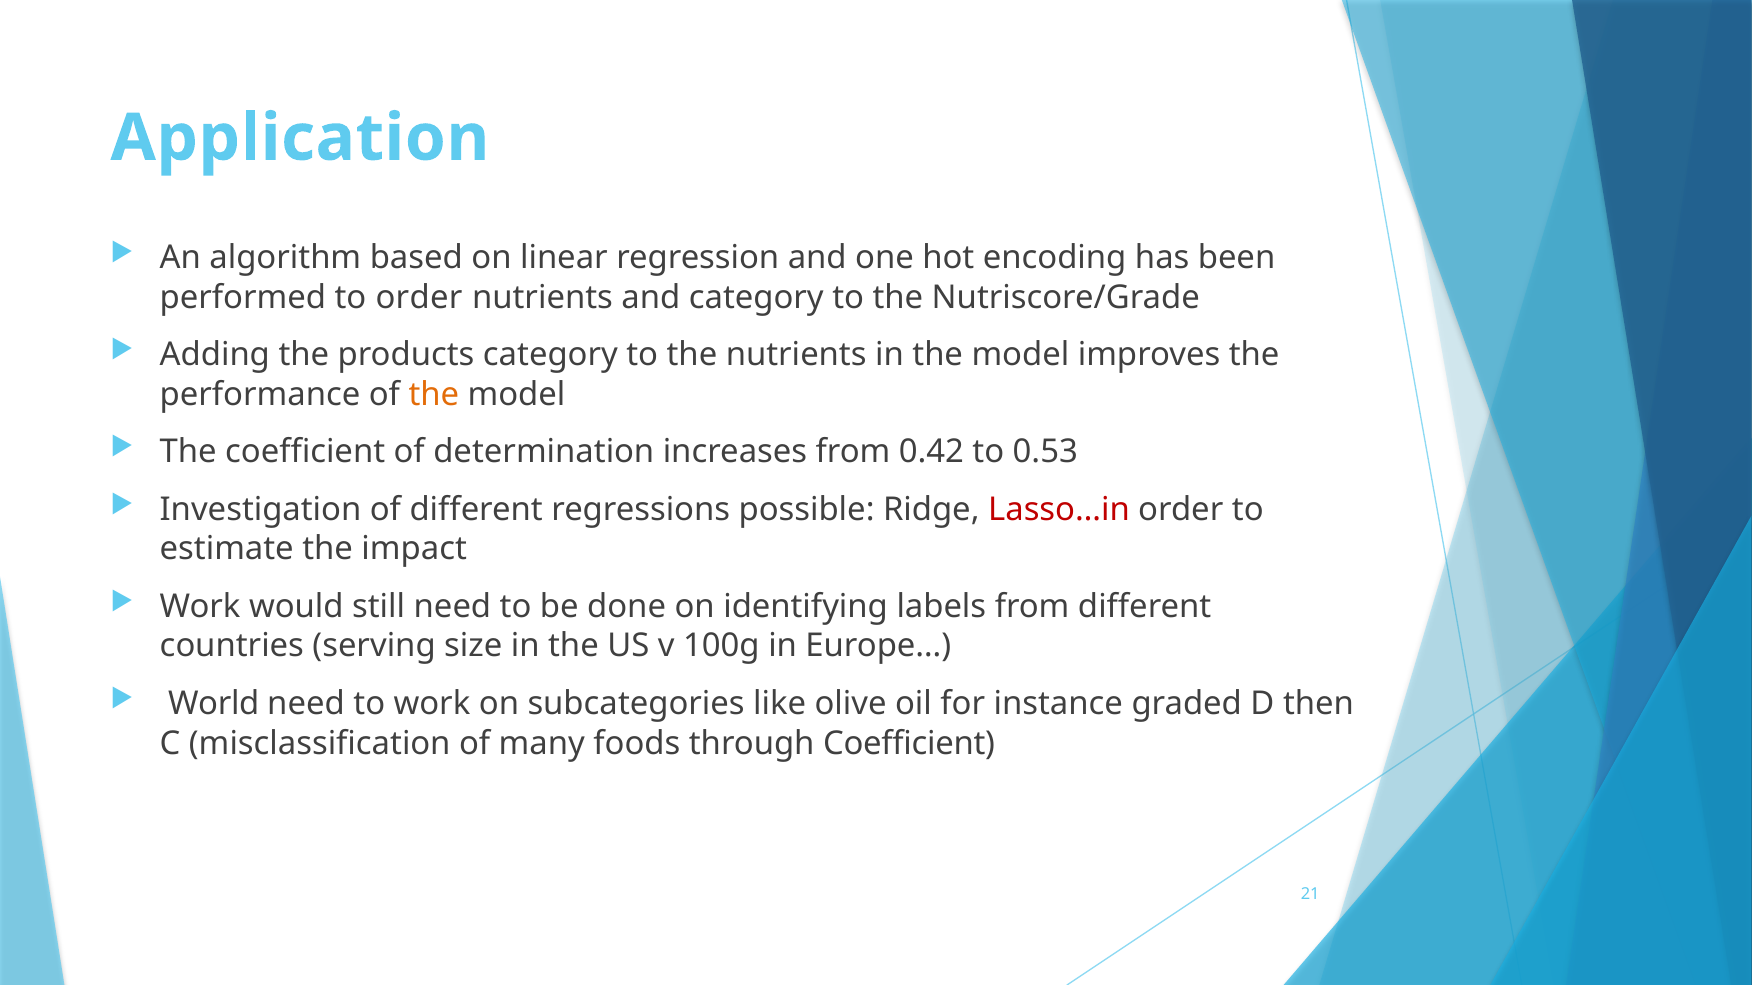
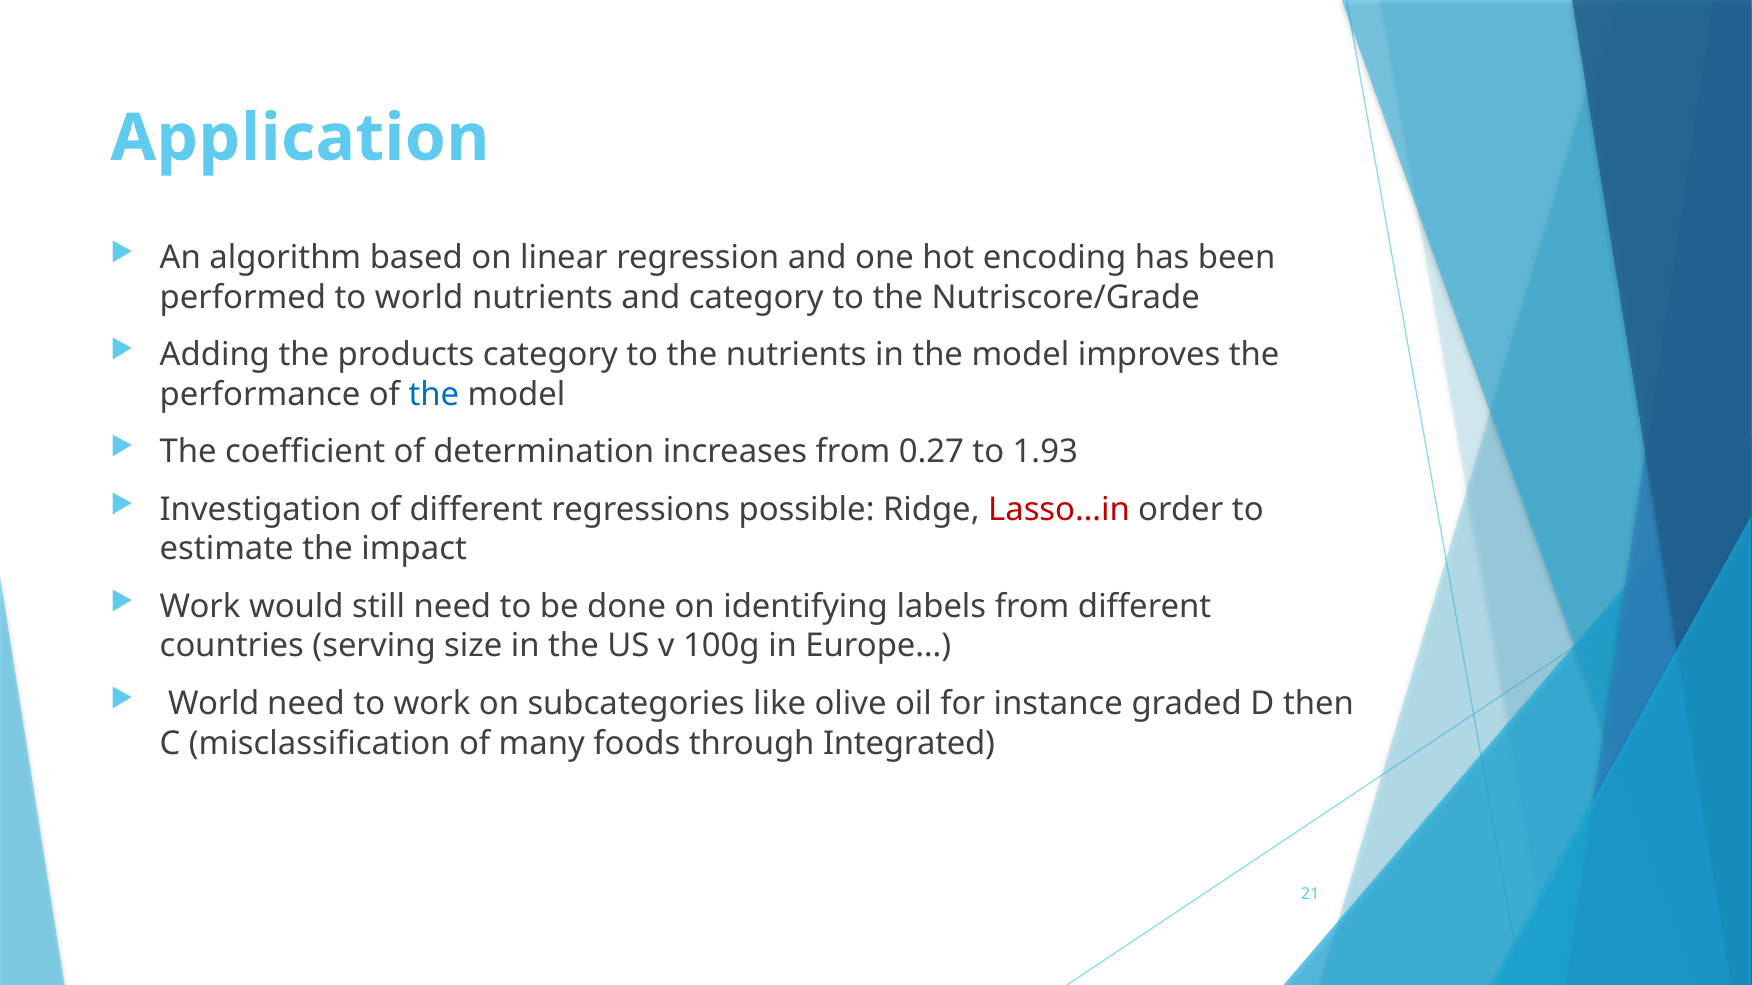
to order: order -> world
the at (434, 395) colour: orange -> blue
0.42: 0.42 -> 0.27
0.53: 0.53 -> 1.93
through Coefficient: Coefficient -> Integrated
